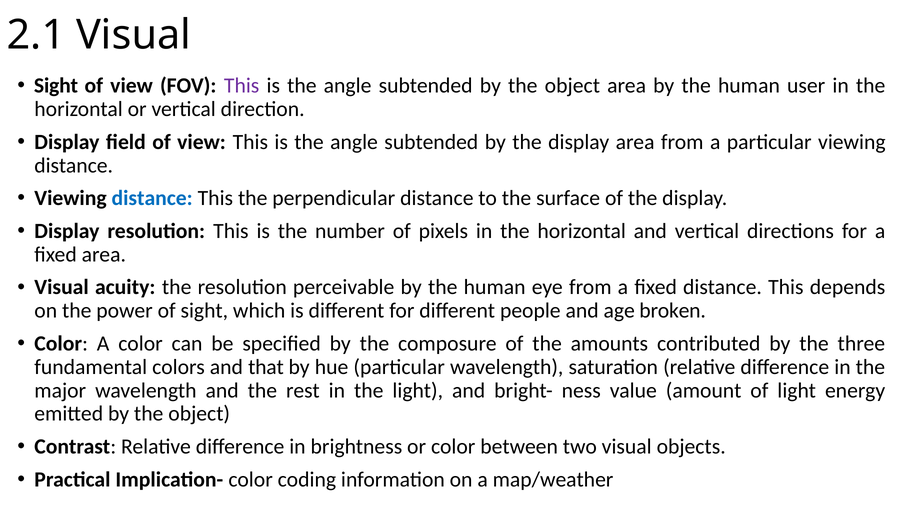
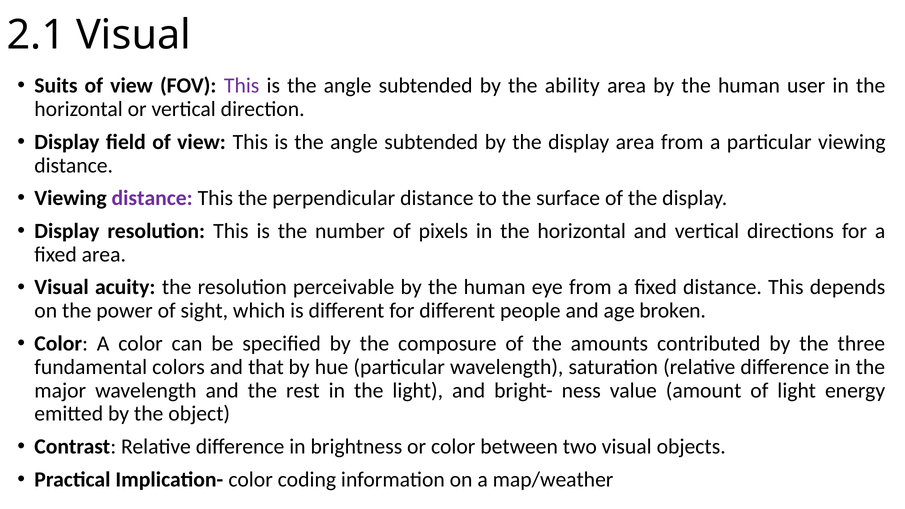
Sight at (56, 86): Sight -> Suits
subtended by the object: object -> ability
distance at (152, 198) colour: blue -> purple
